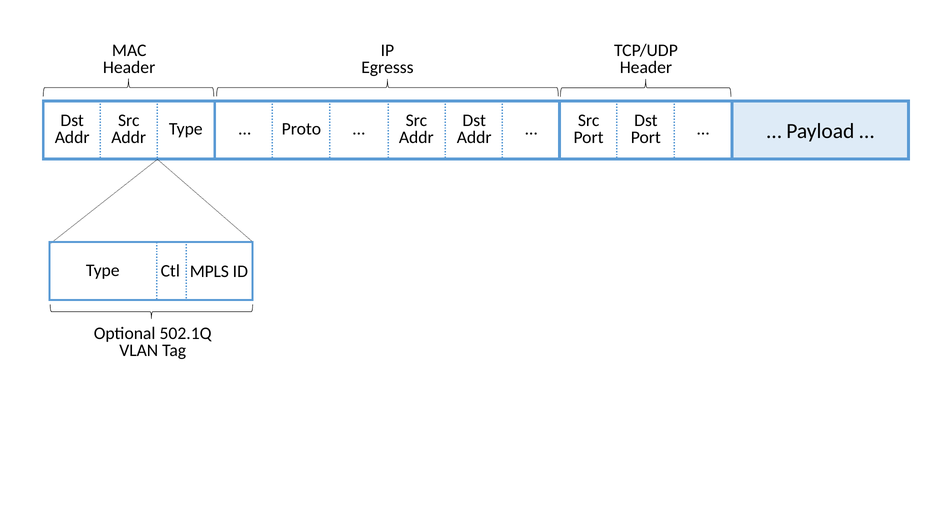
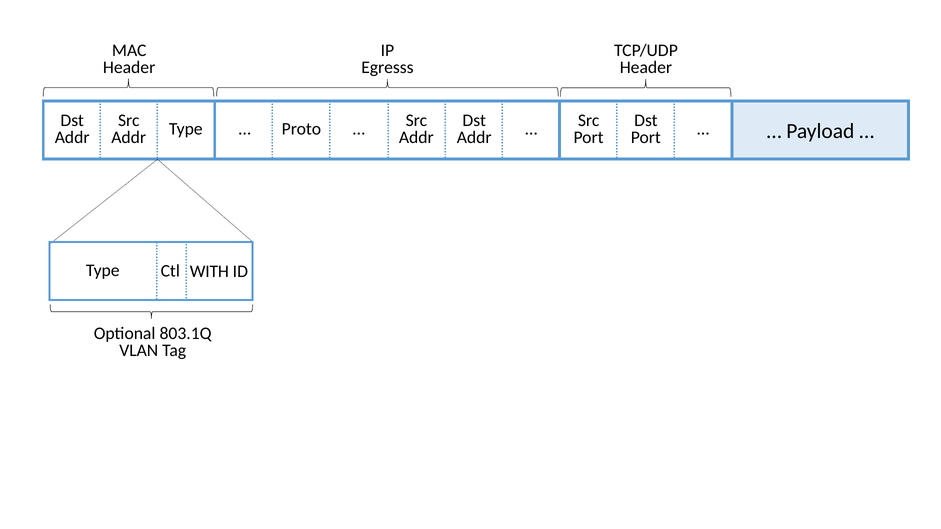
MPLS: MPLS -> WITH
502.1Q: 502.1Q -> 803.1Q
